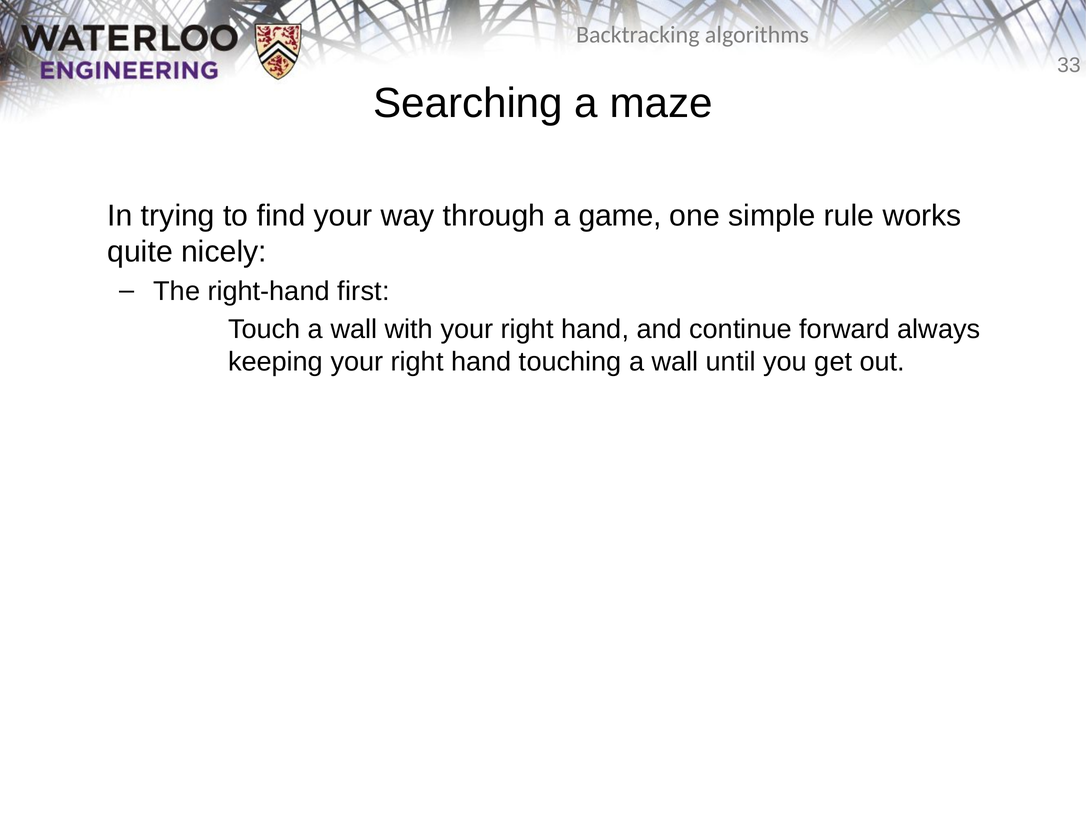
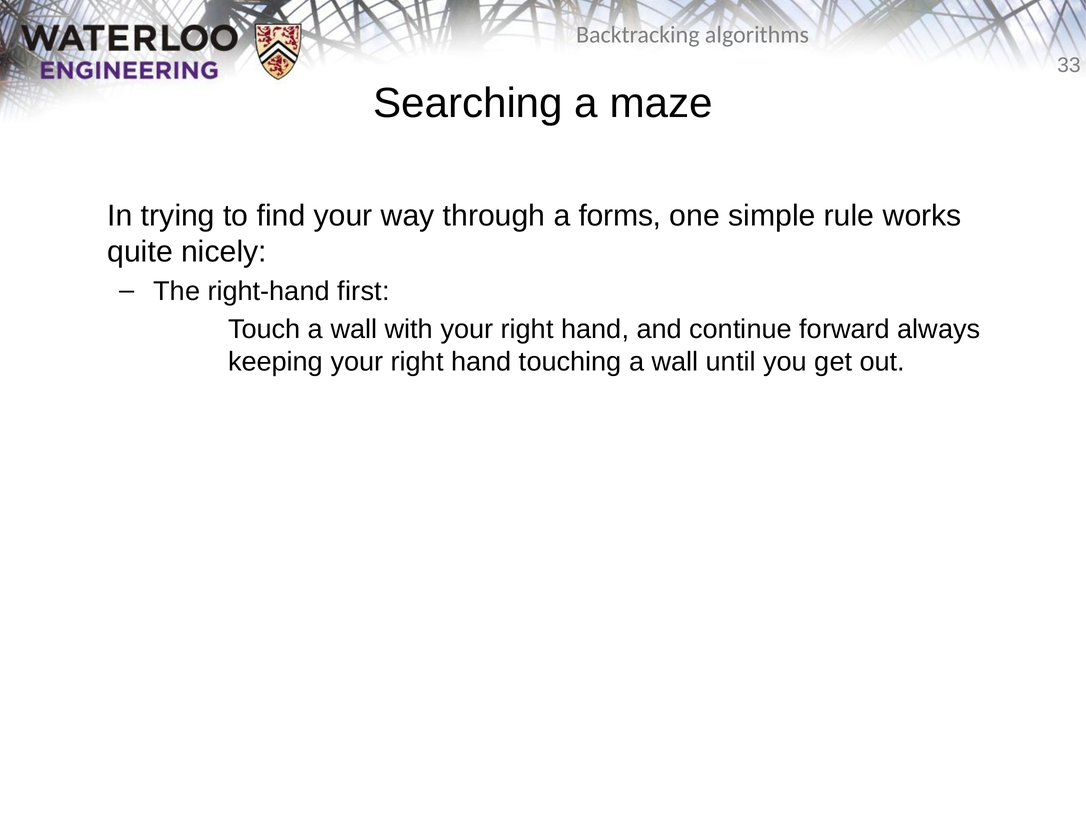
game: game -> forms
